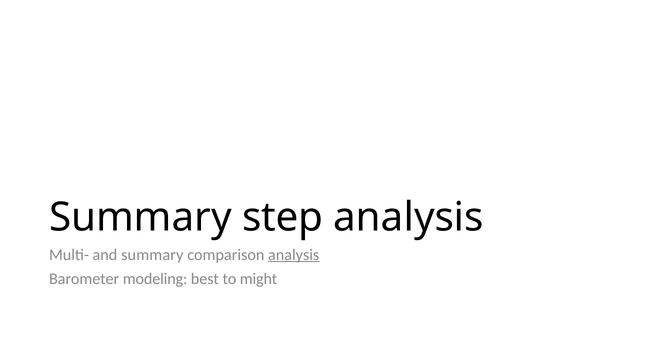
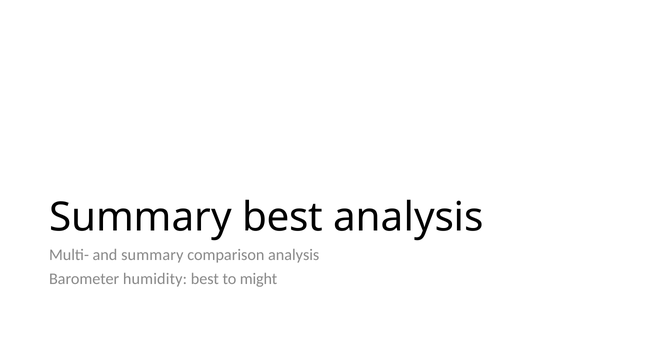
Summary step: step -> best
analysis at (294, 255) underline: present -> none
modeling: modeling -> humidity
